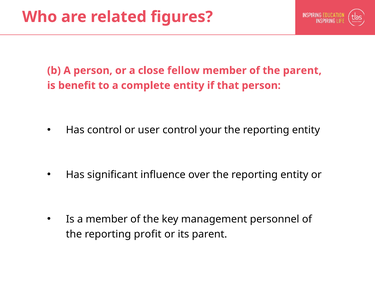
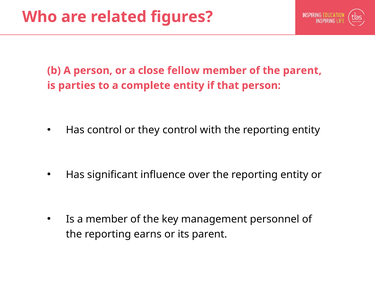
benefit: benefit -> parties
user: user -> they
your: your -> with
profit: profit -> earns
